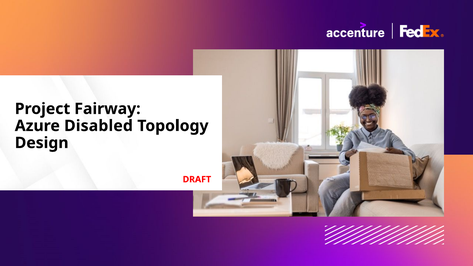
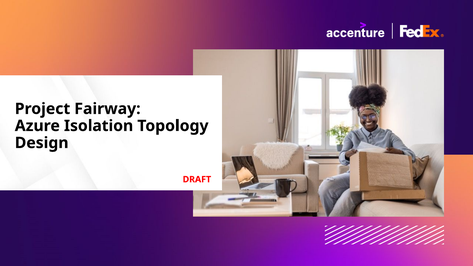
Disabled: Disabled -> Isolation
